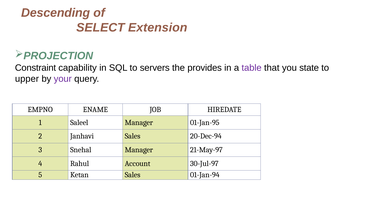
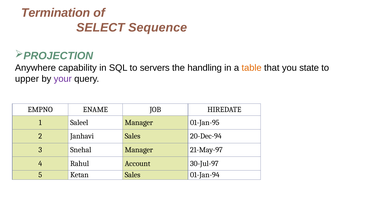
Descending: Descending -> Termination
Extension: Extension -> Sequence
Constraint: Constraint -> Anywhere
provides: provides -> handling
table colour: purple -> orange
